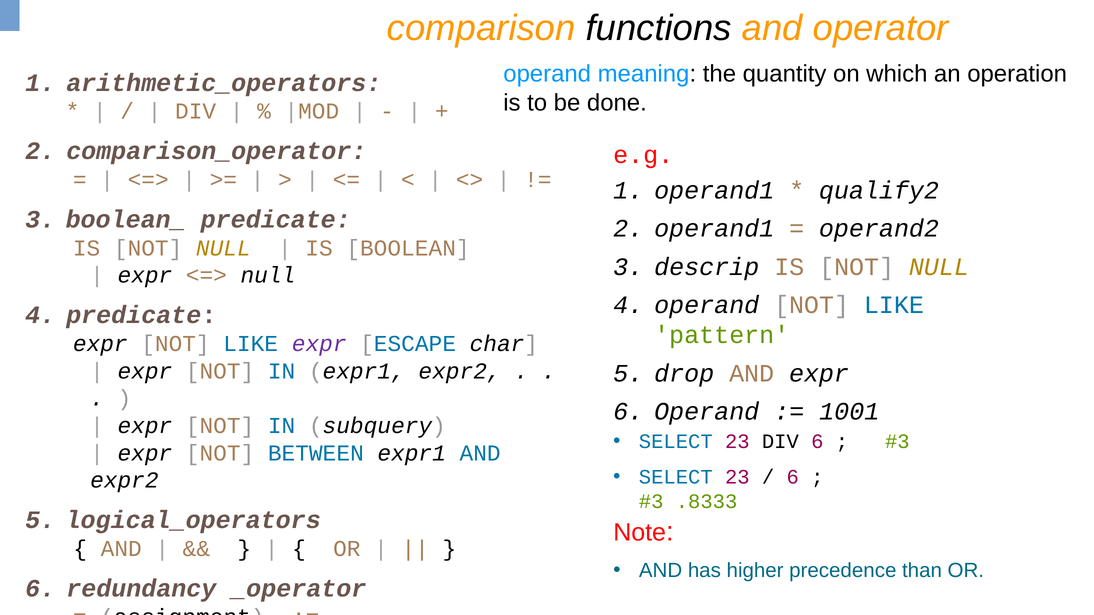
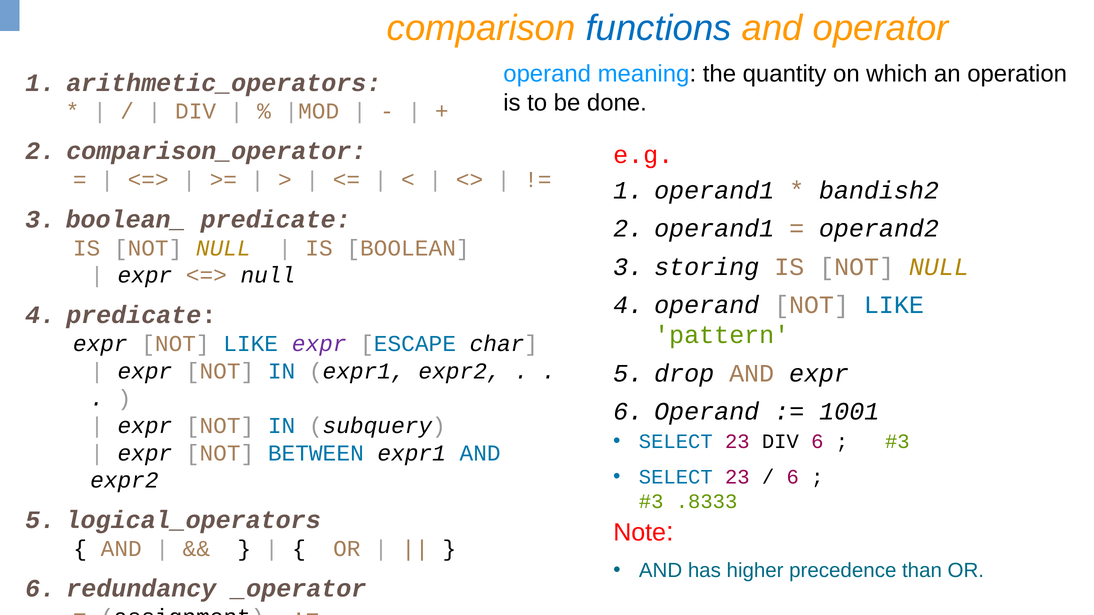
functions colour: black -> blue
qualify2: qualify2 -> bandish2
descrip: descrip -> storing
